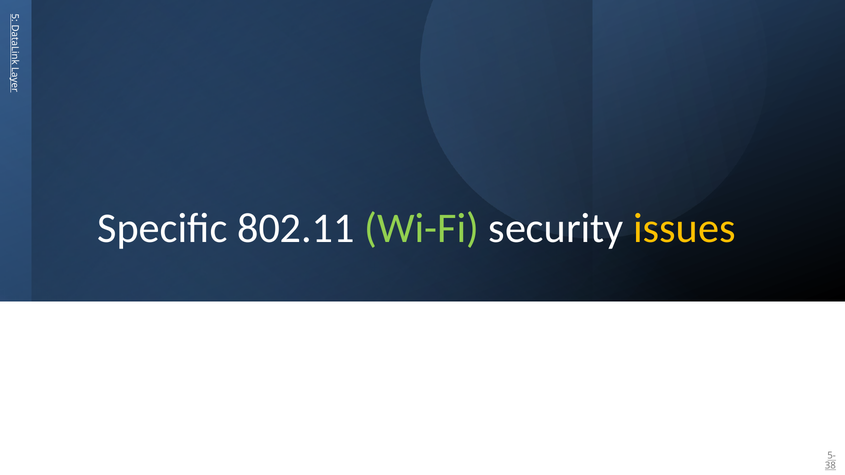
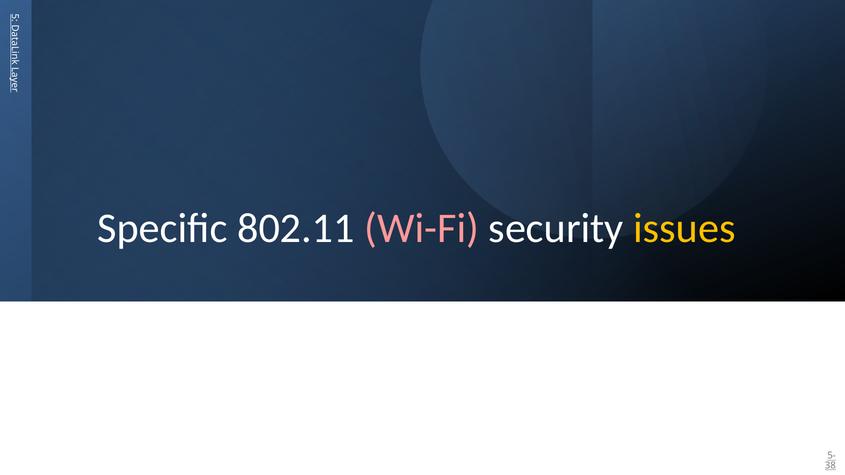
Wi-Fi colour: light green -> pink
